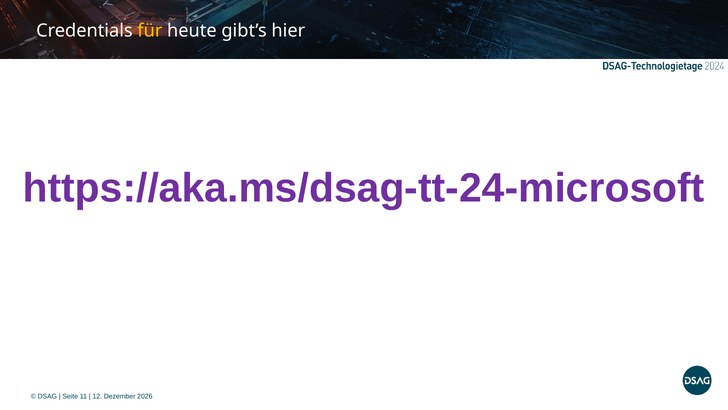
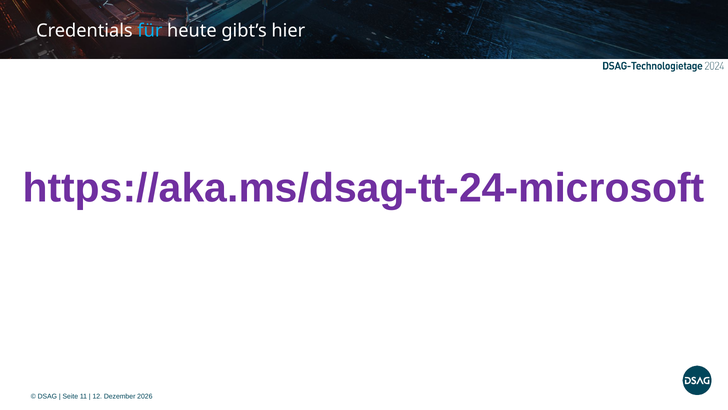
für colour: yellow -> light blue
